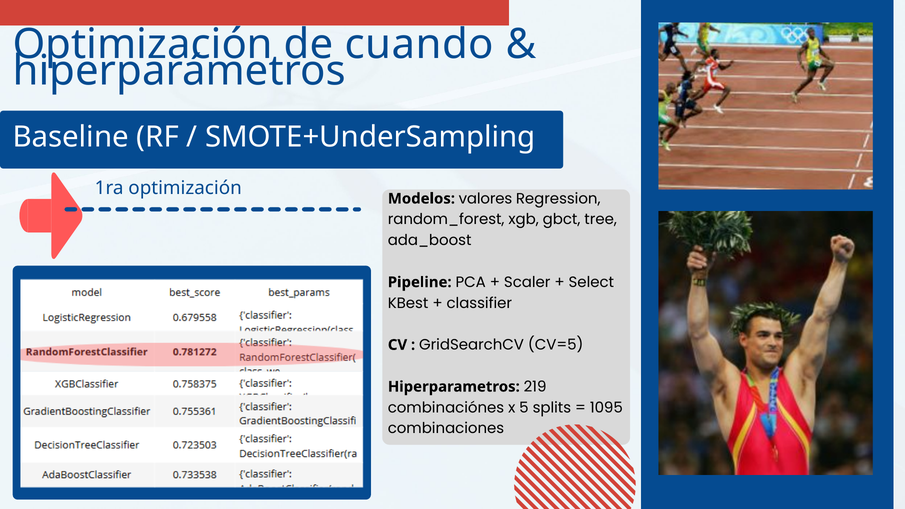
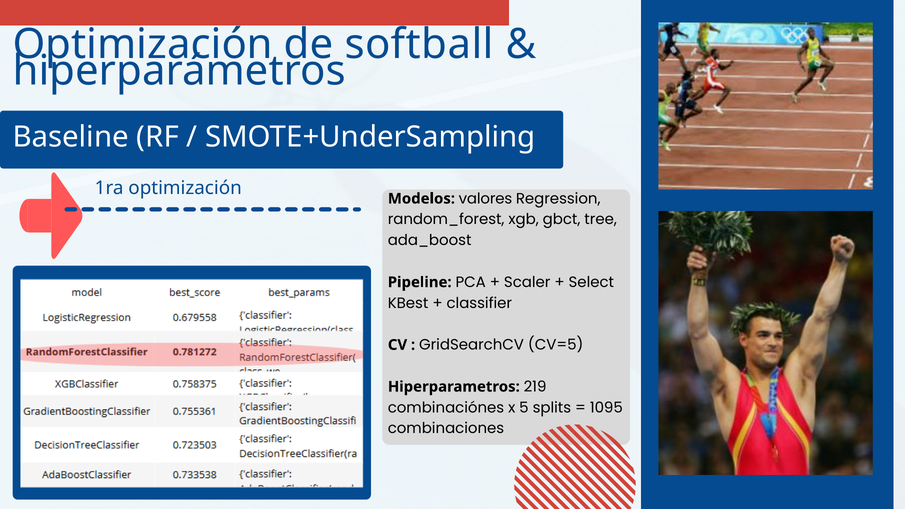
cuando: cuando -> softball
